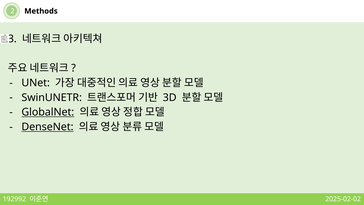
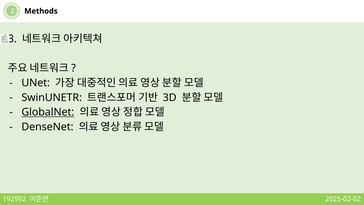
DenseNet underline: present -> none
